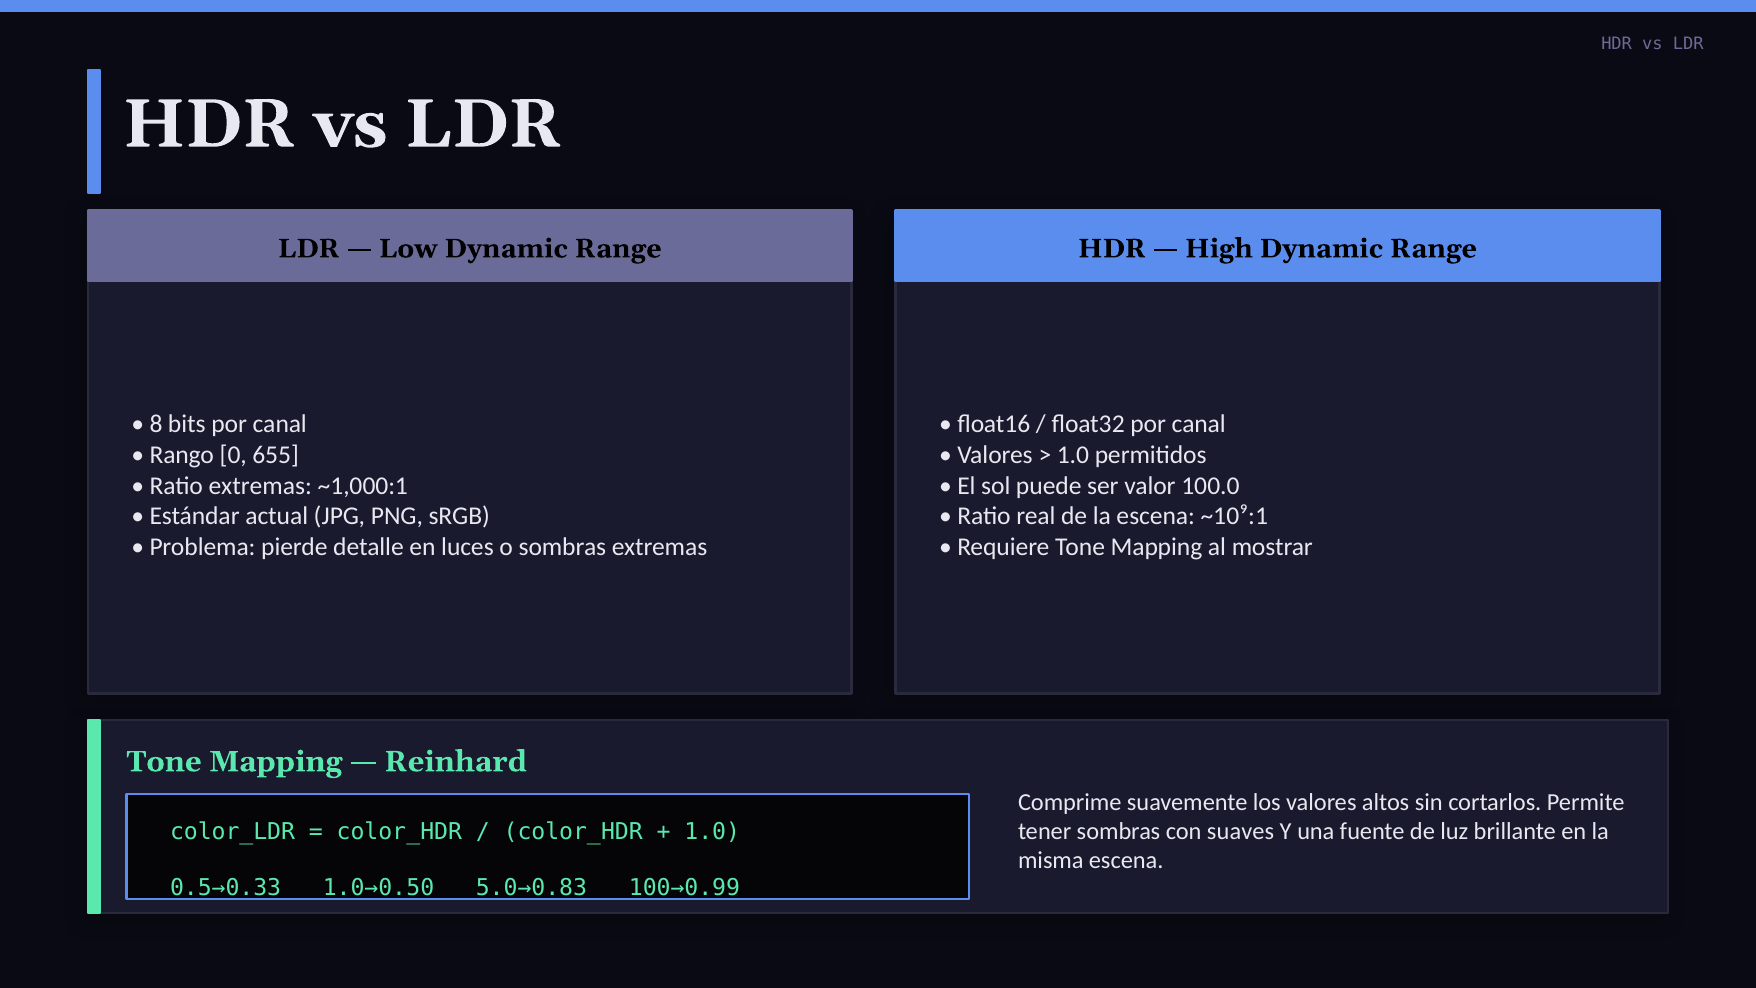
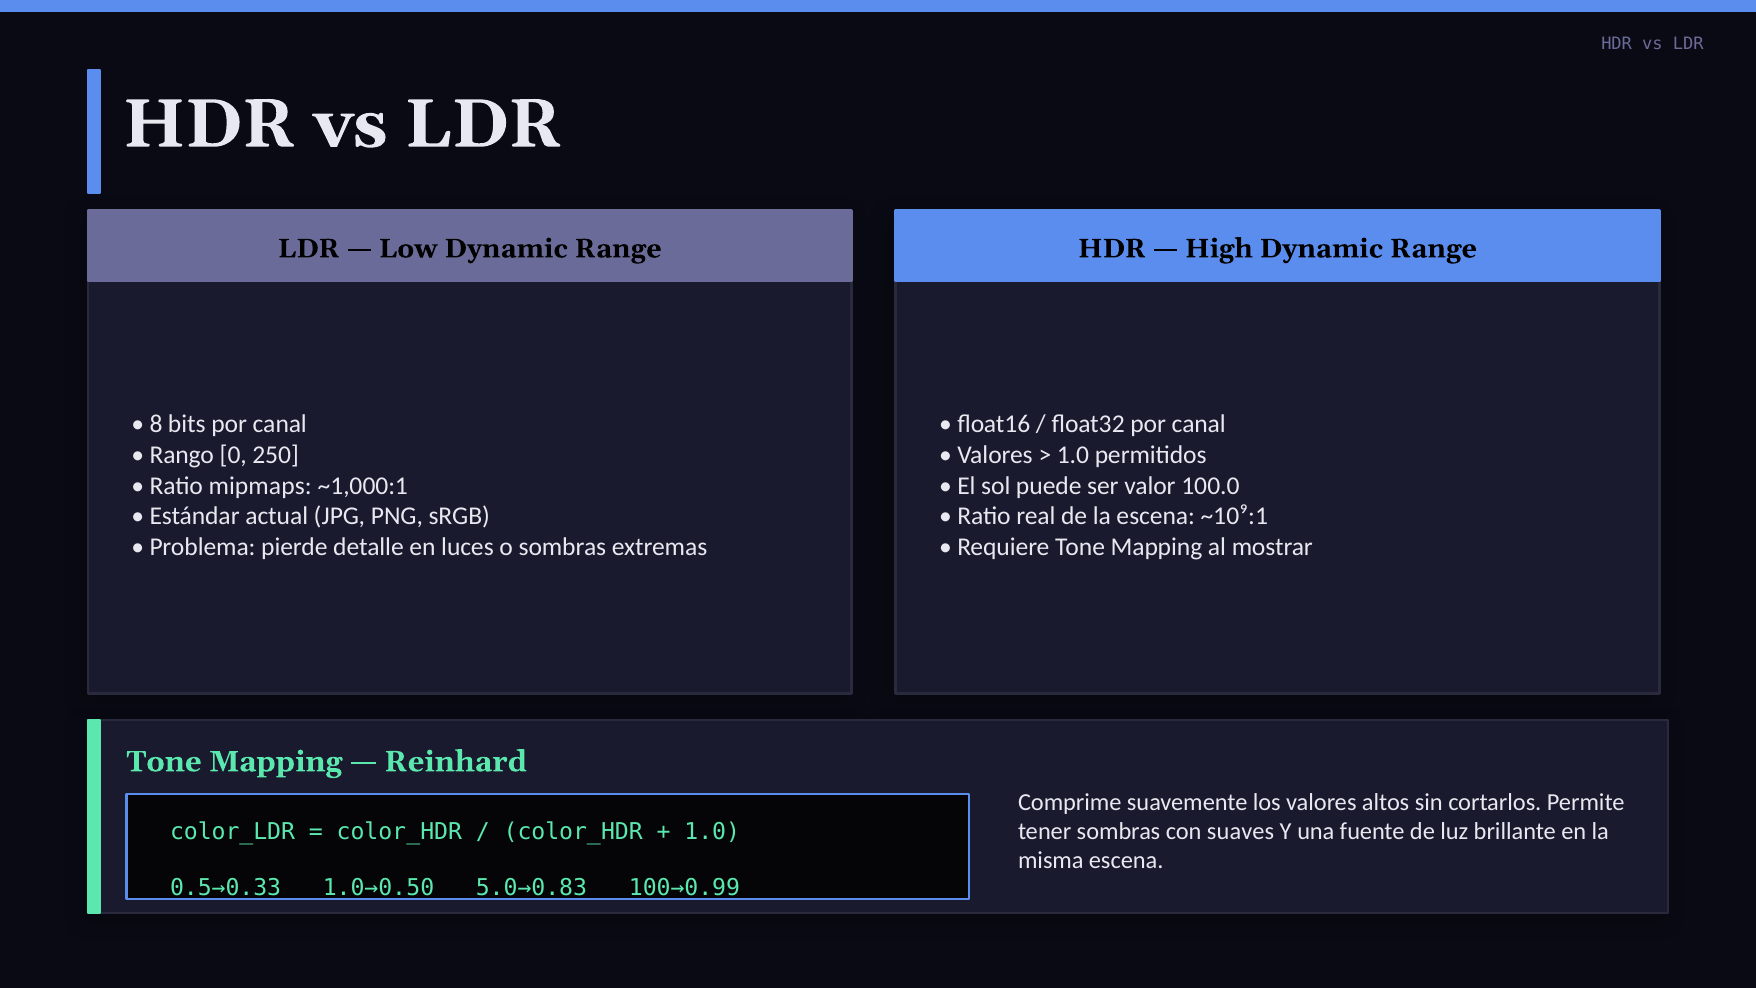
655: 655 -> 250
Ratio extremas: extremas -> mipmaps
